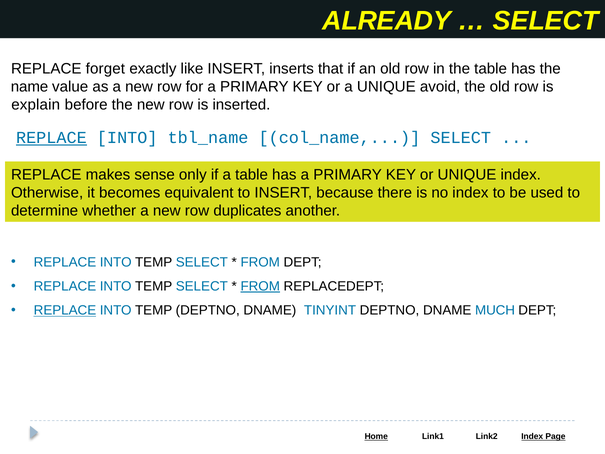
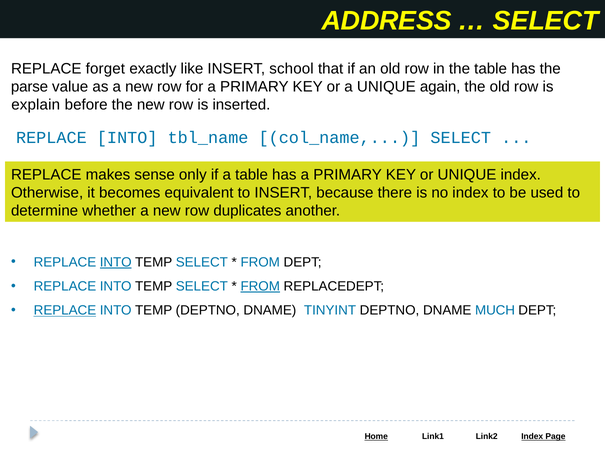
ALREADY: ALREADY -> ADDRESS
inserts: inserts -> school
name: name -> parse
avoid: avoid -> again
REPLACE at (51, 138) underline: present -> none
INTO at (116, 262) underline: none -> present
